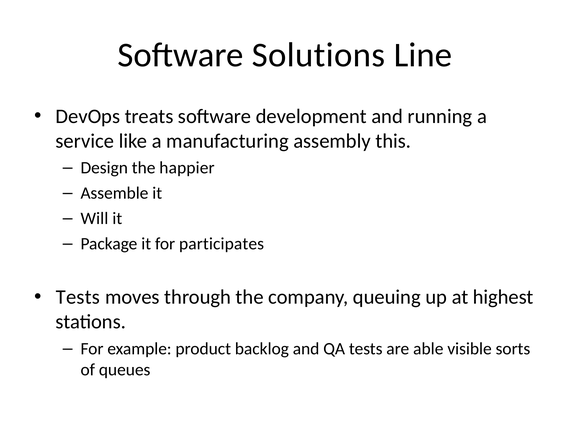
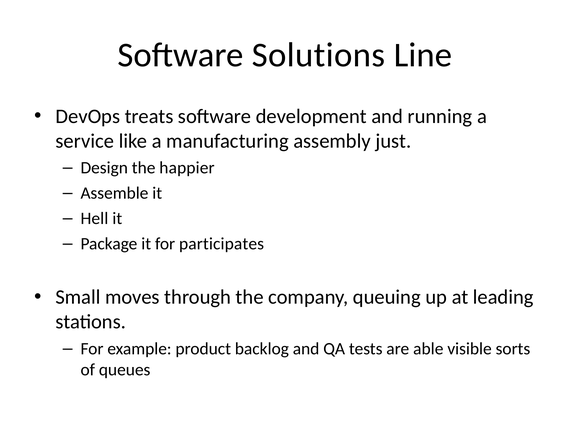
this: this -> just
Will: Will -> Hell
Tests at (78, 298): Tests -> Small
highest: highest -> leading
